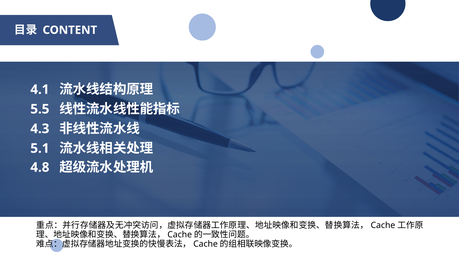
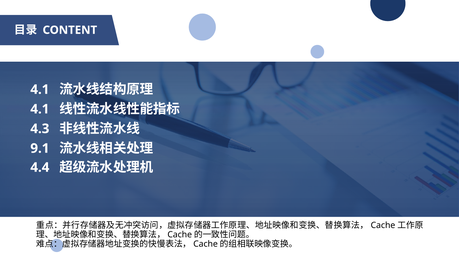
5.5 at (40, 109): 5.5 -> 4.1
5.1: 5.1 -> 9.1
4.8: 4.8 -> 4.4
